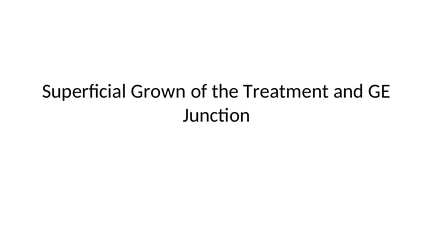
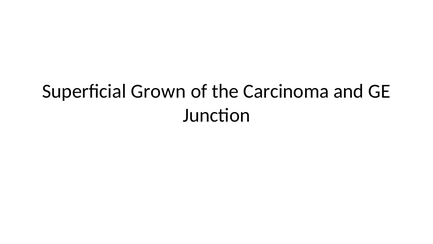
Treatment: Treatment -> Carcinoma
